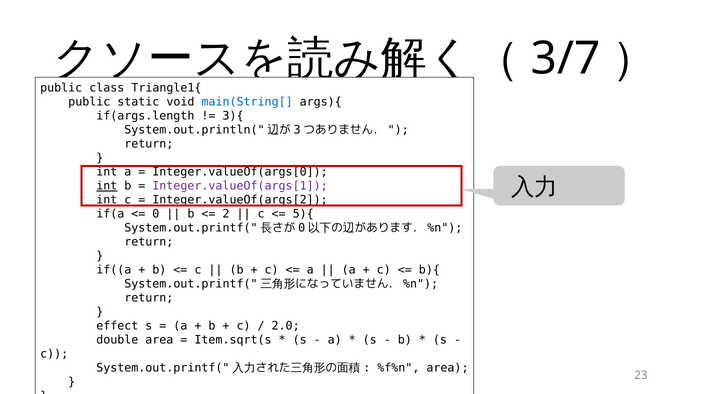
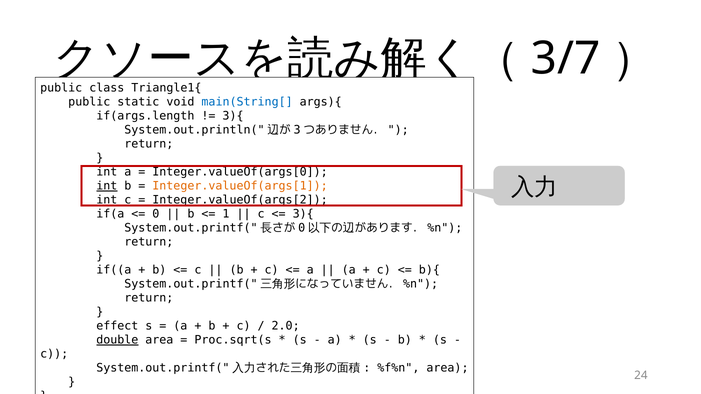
Integer.valueOf(args[1 colour: purple -> orange
2: 2 -> 1
5){ at (303, 214): 5){ -> 3){
double underline: none -> present
Item.sqrt(s: Item.sqrt(s -> Proc.sqrt(s
23: 23 -> 24
